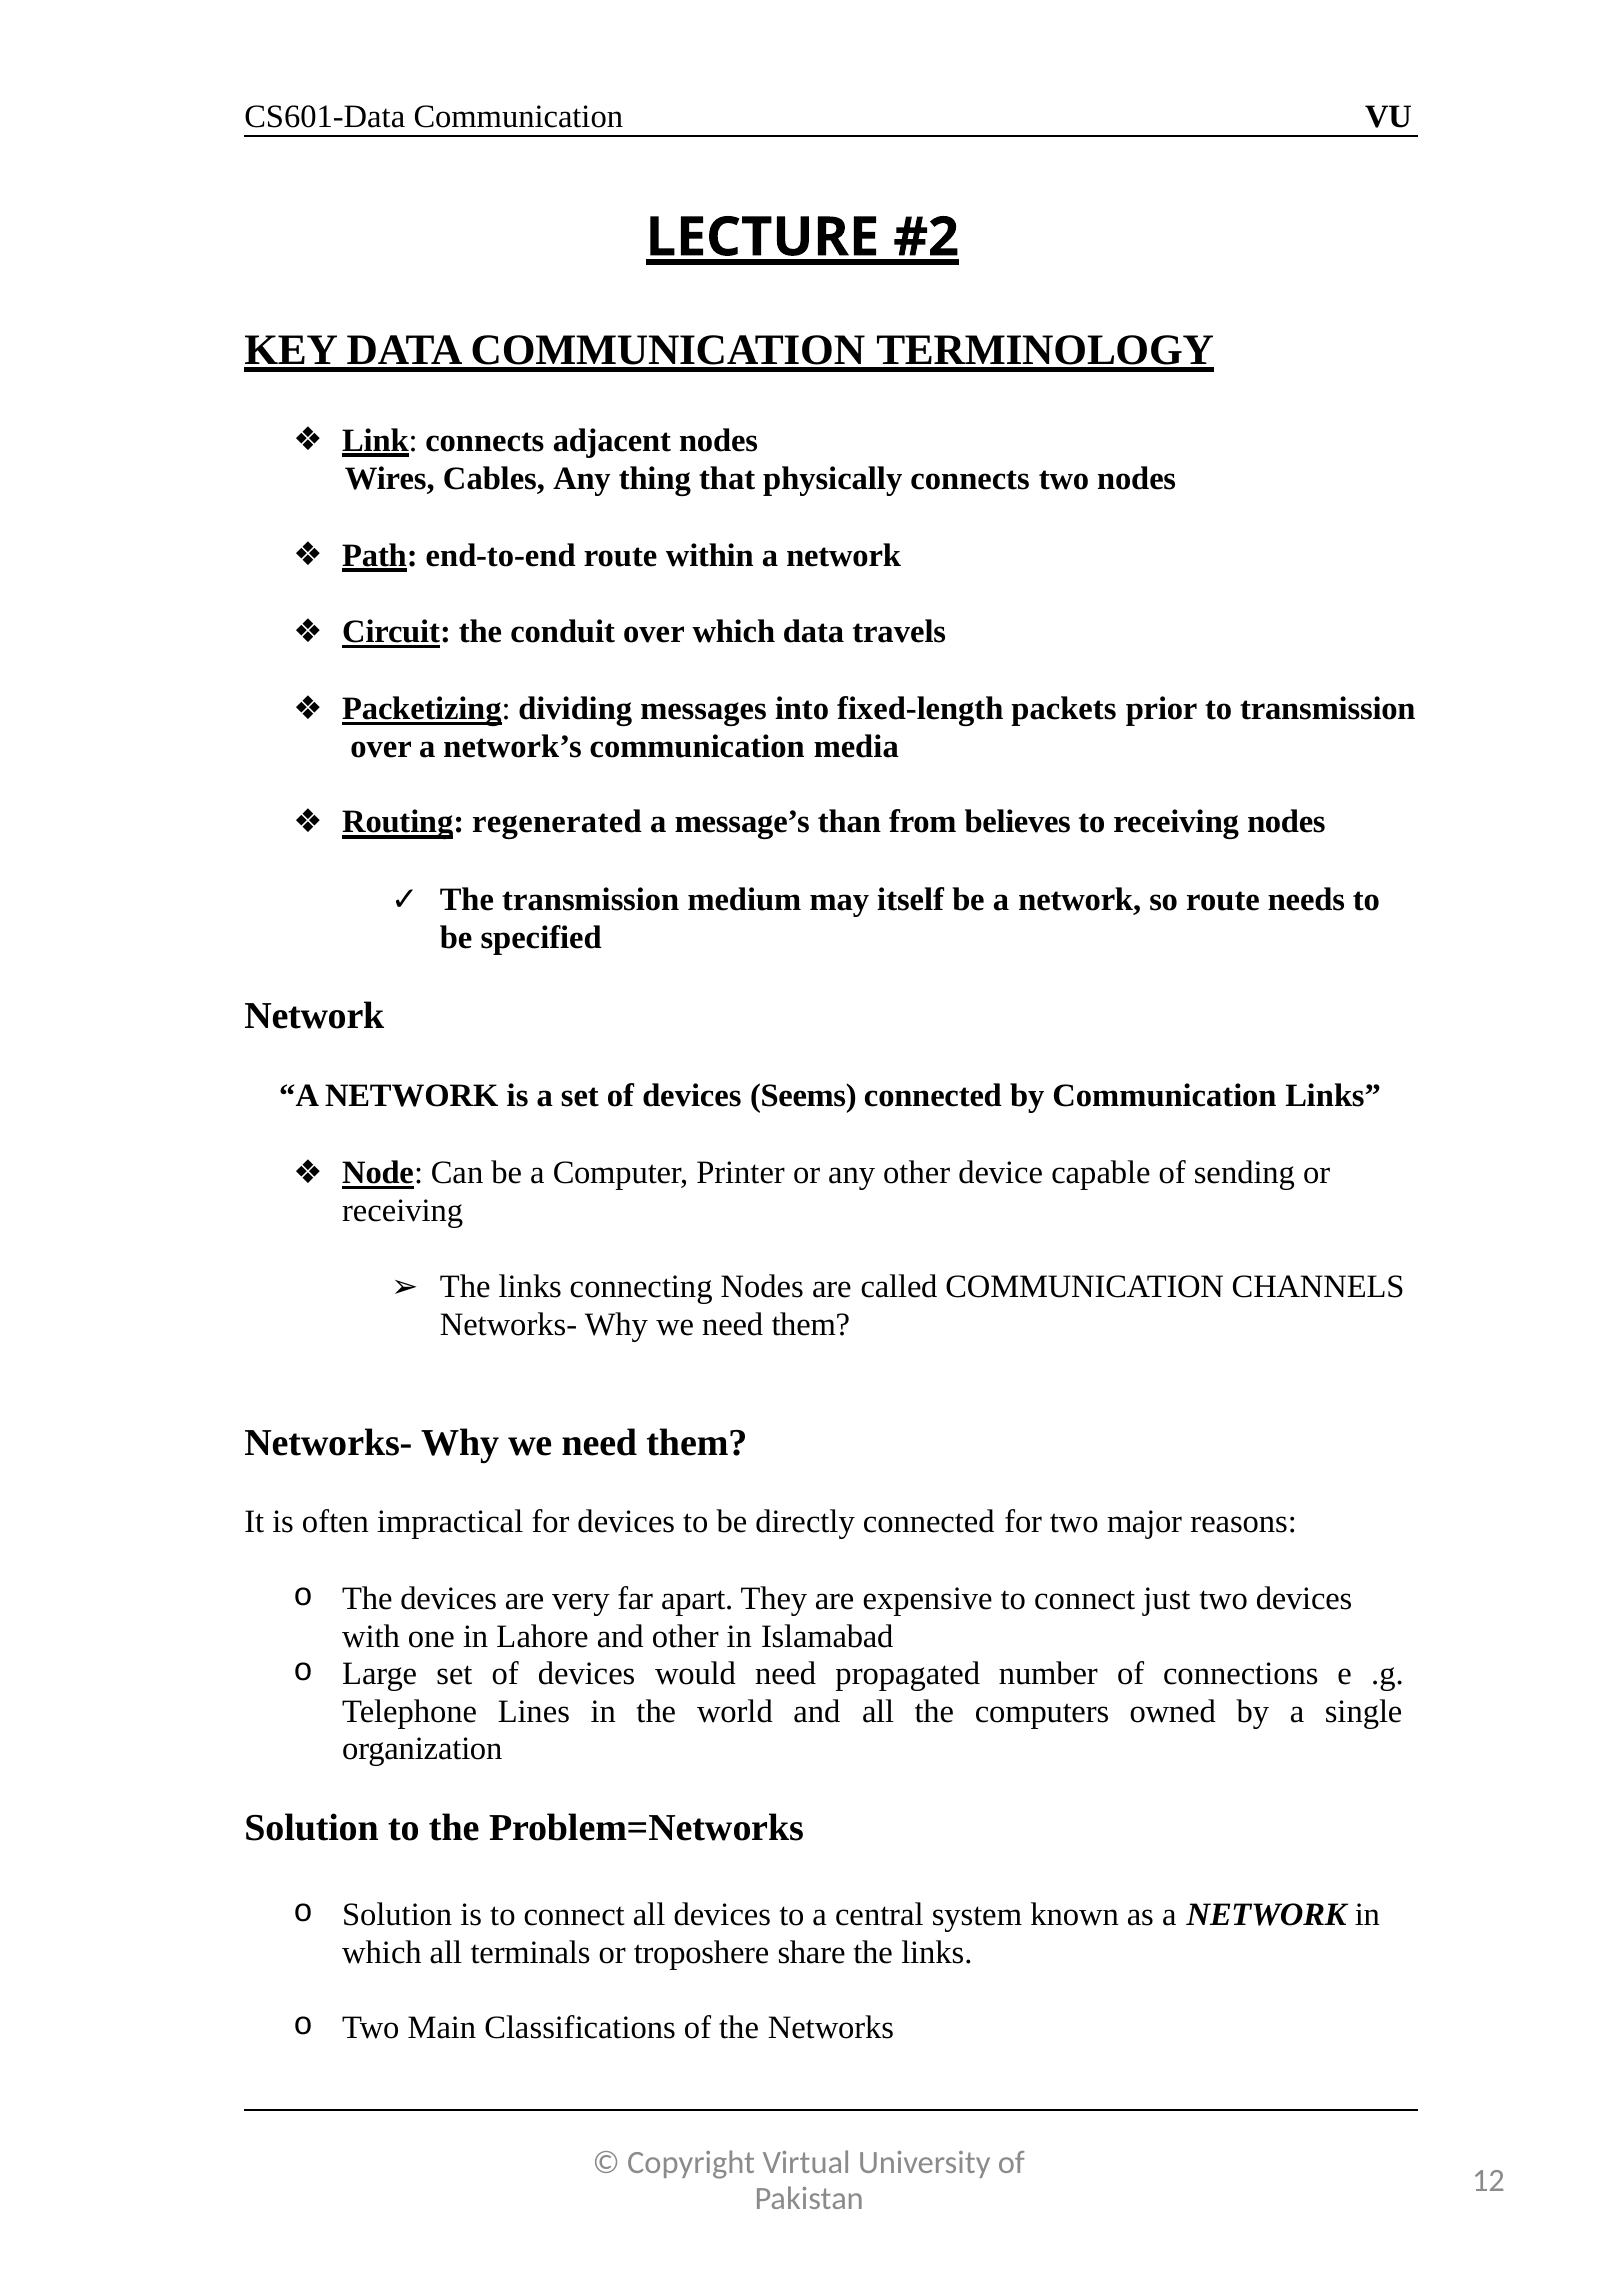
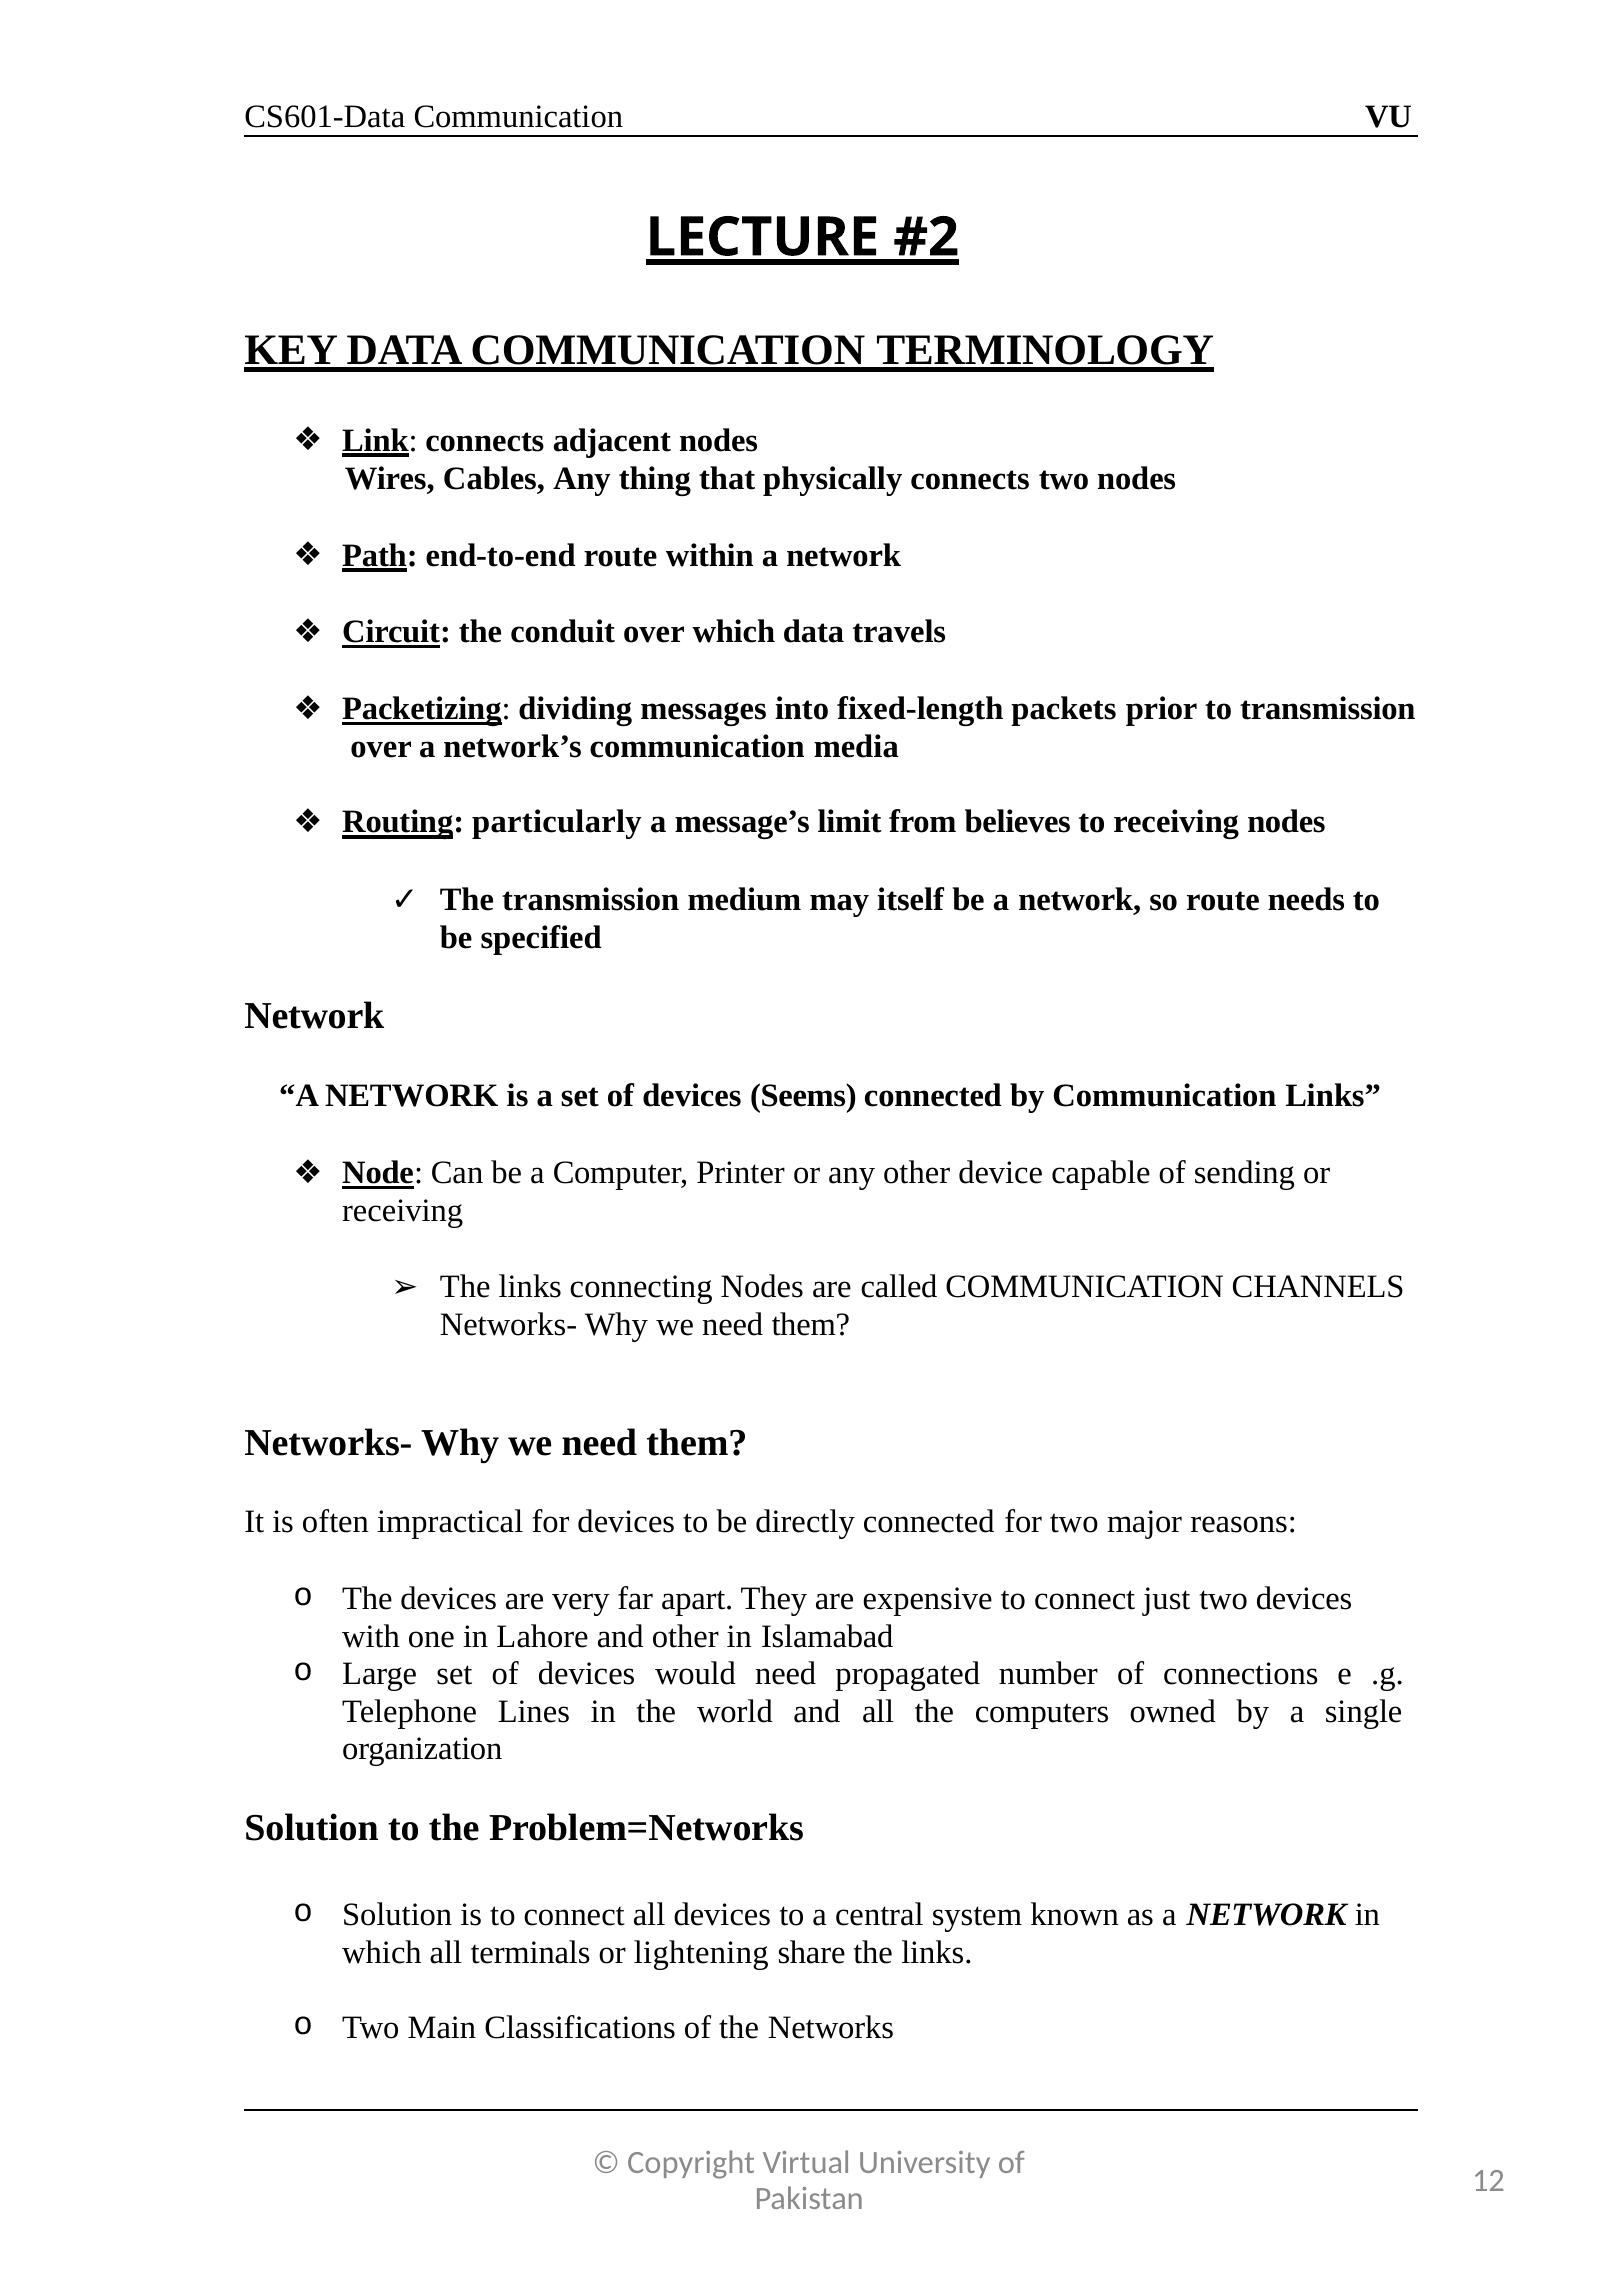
regenerated: regenerated -> particularly
than: than -> limit
troposhere: troposhere -> lightening
